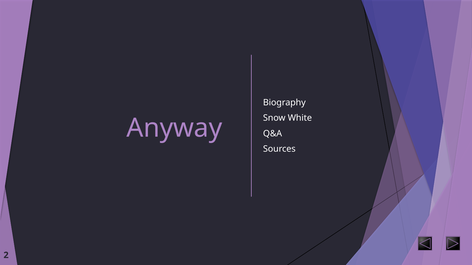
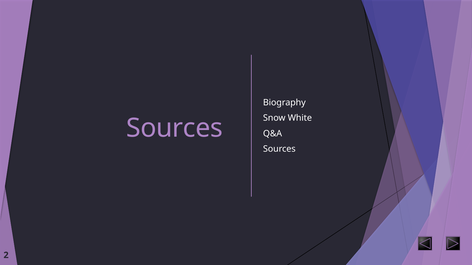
Anyway at (174, 128): Anyway -> Sources
